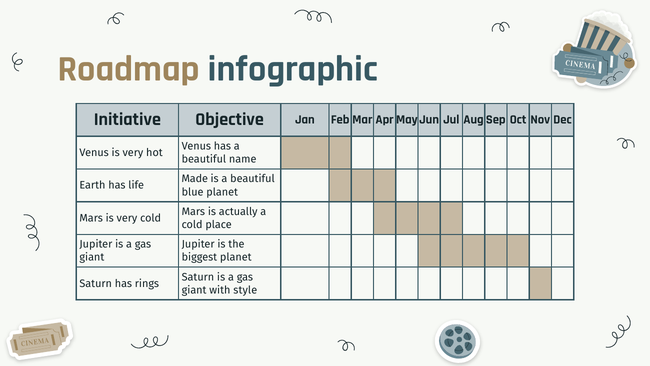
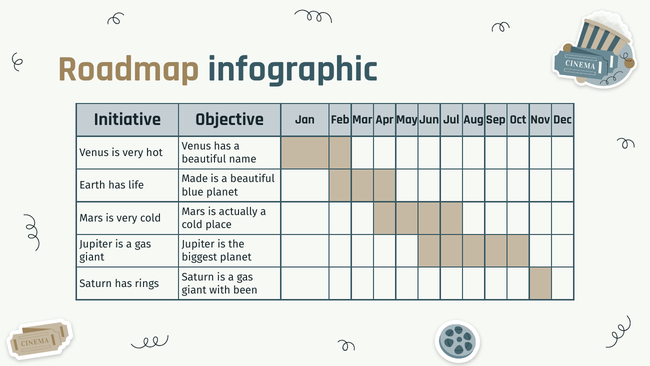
style: style -> been
